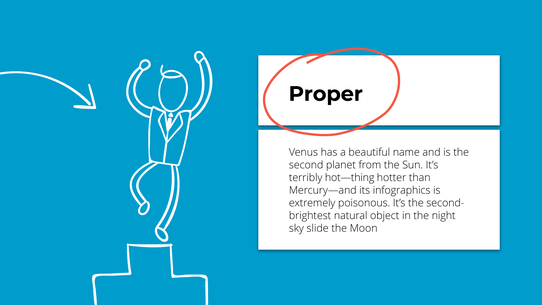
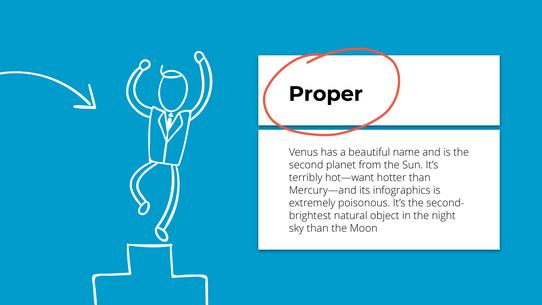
hot—thing: hot—thing -> hot—want
sky slide: slide -> than
